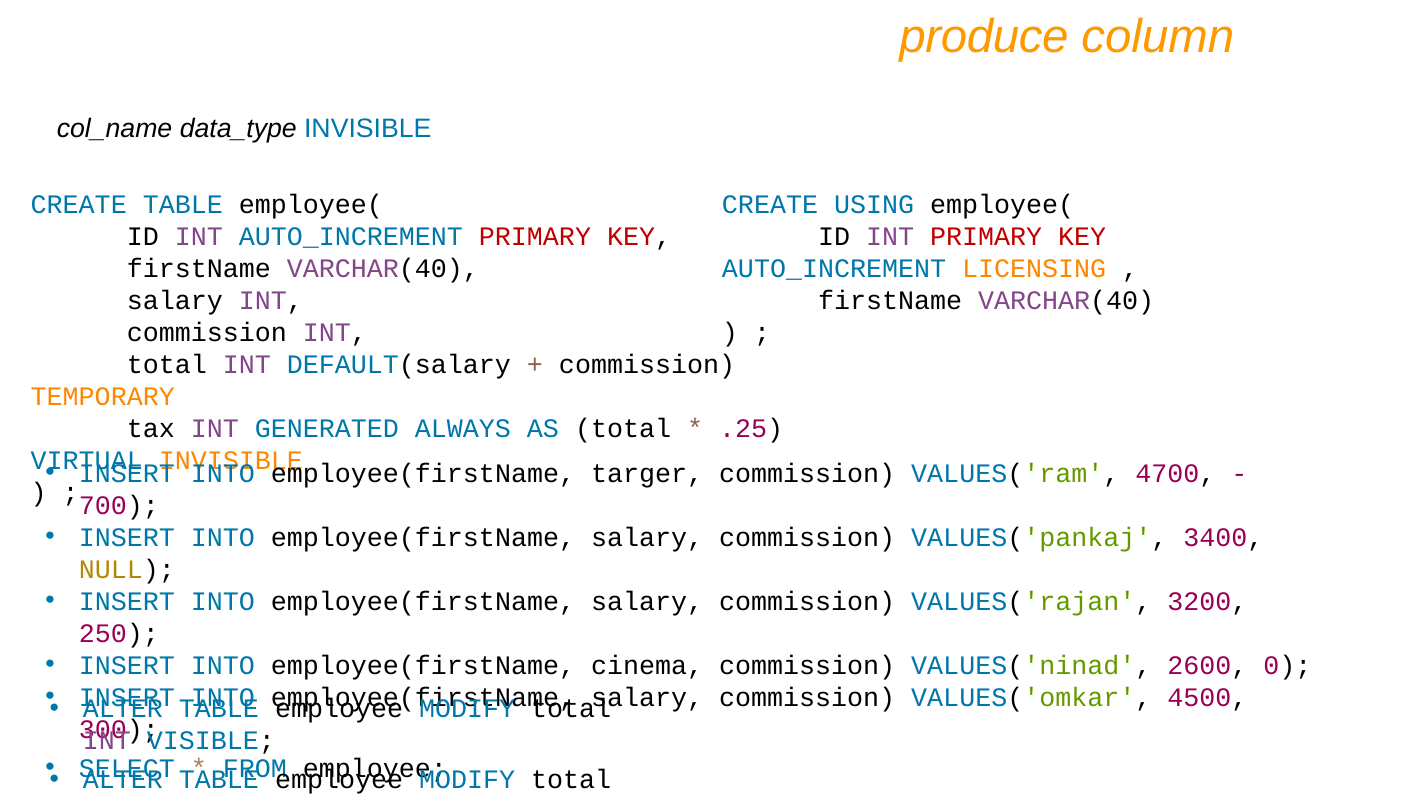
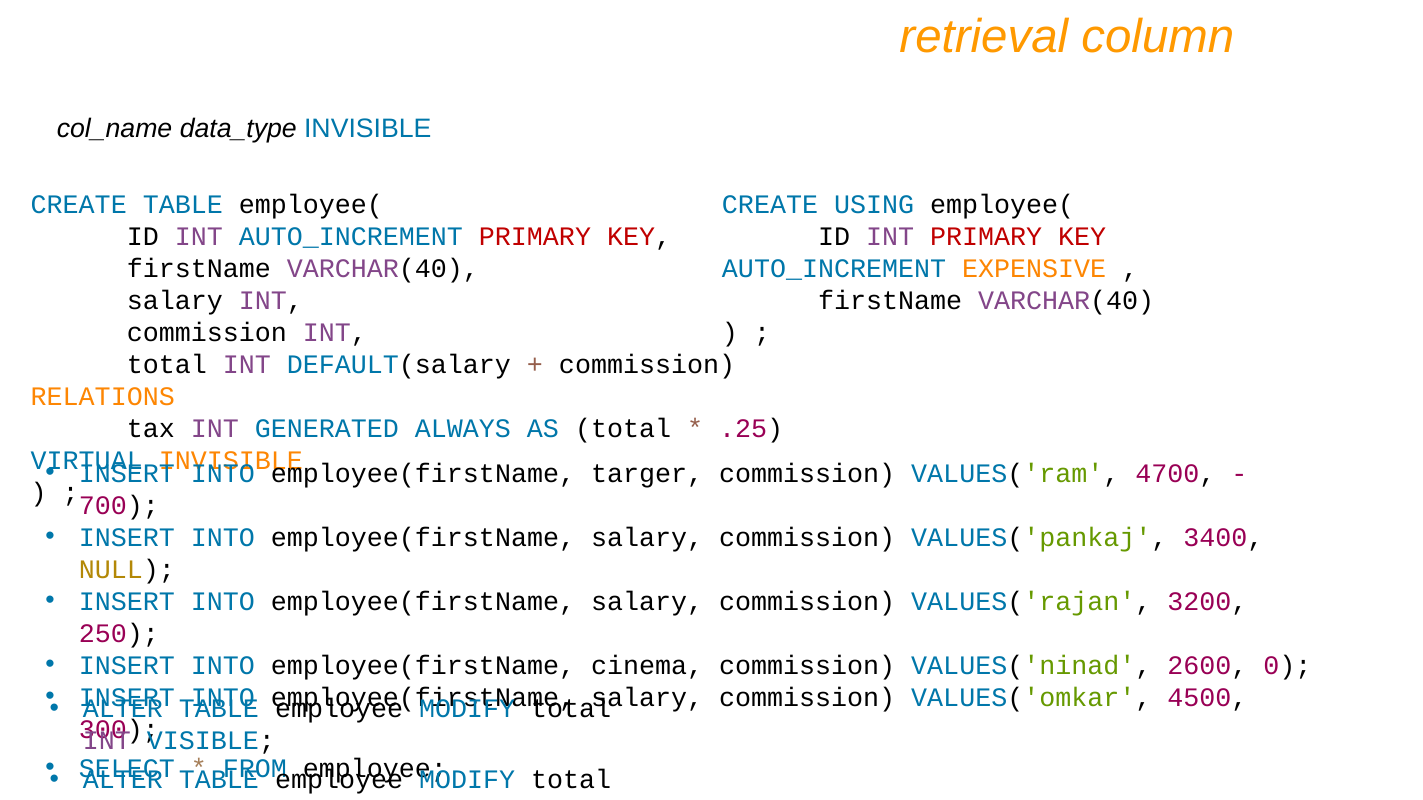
produce: produce -> retrieval
LICENSING: LICENSING -> EXPENSIVE
TEMPORARY: TEMPORARY -> RELATIONS
